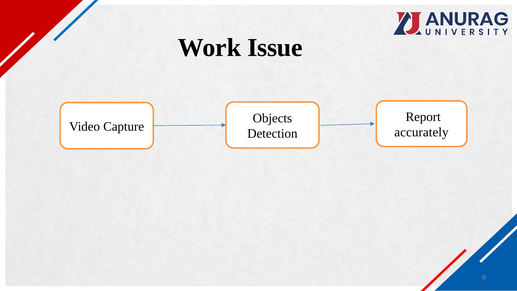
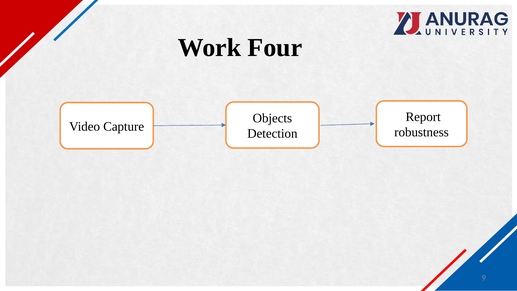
Issue: Issue -> Four
accurately: accurately -> robustness
